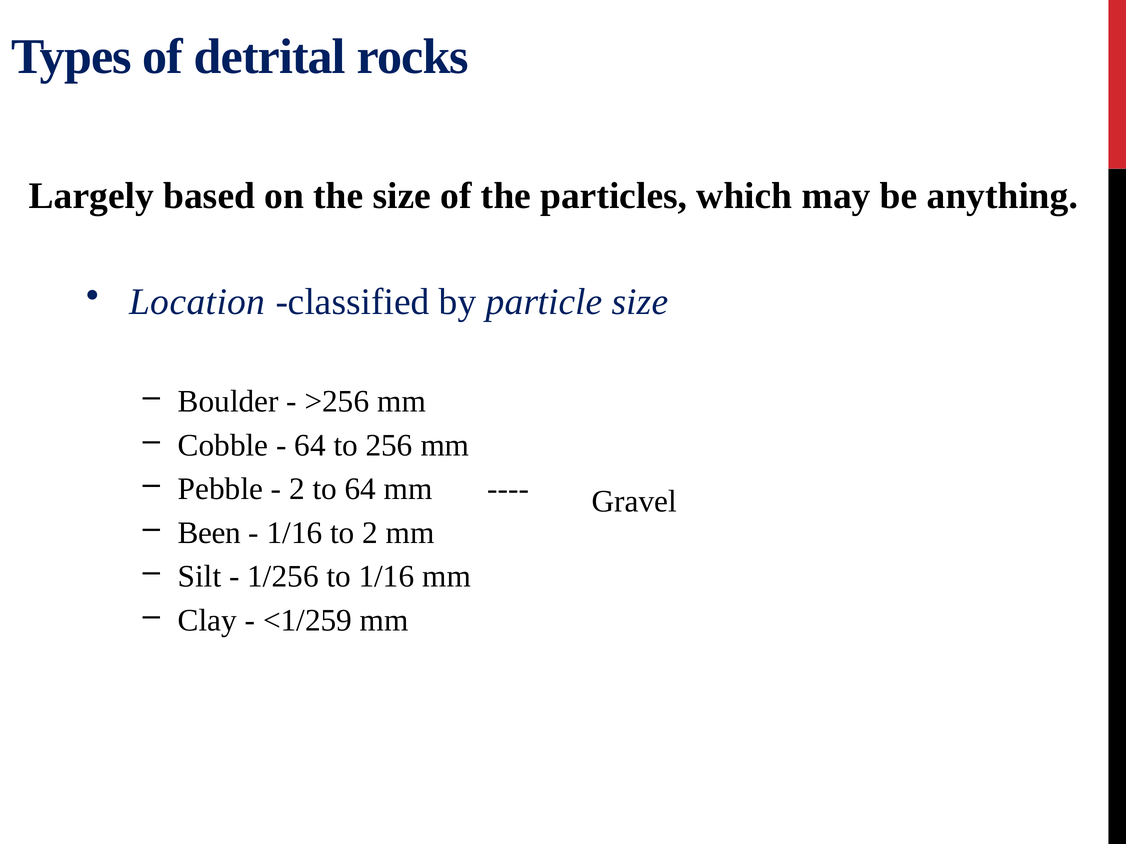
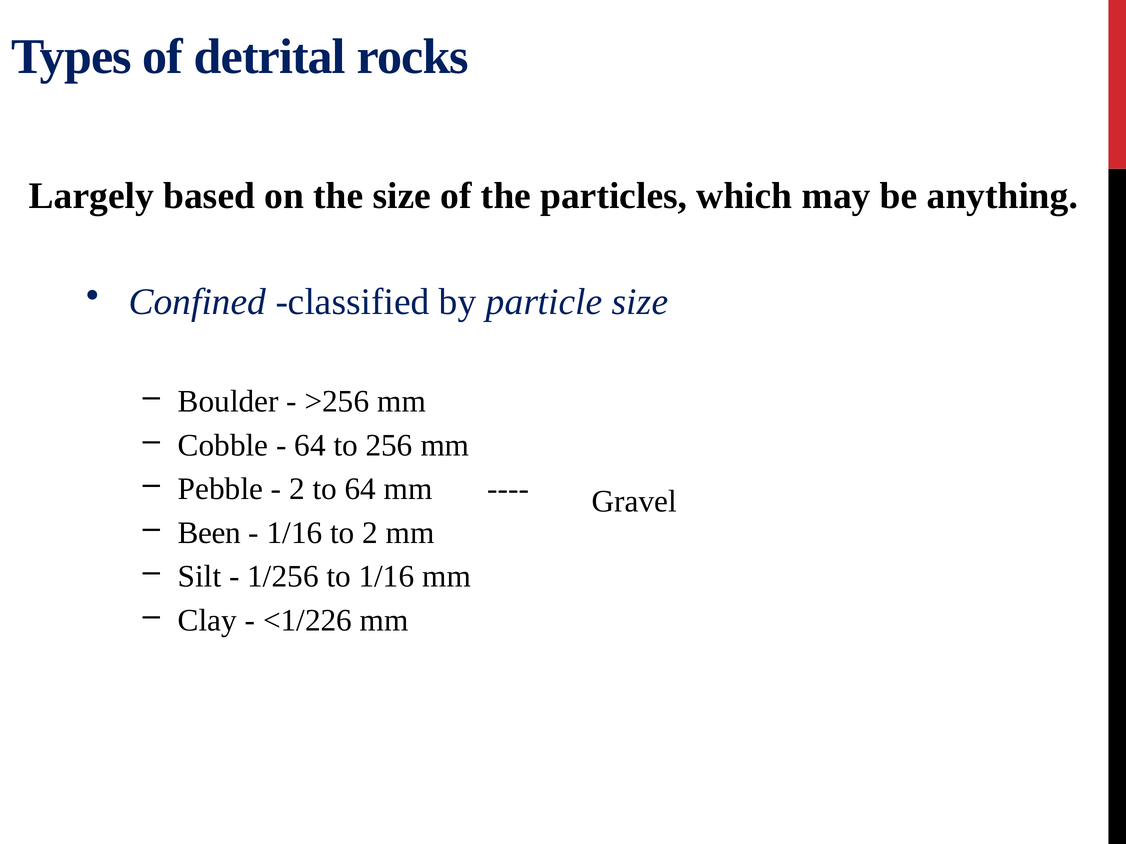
Location: Location -> Confined
<1/259: <1/259 -> <1/226
